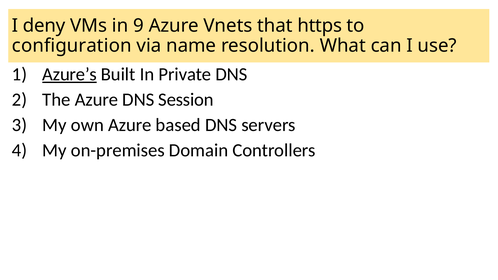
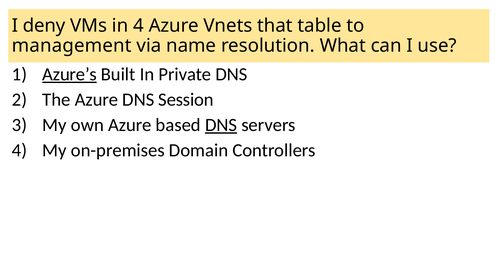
in 9: 9 -> 4
https: https -> table
configuration: configuration -> management
DNS at (221, 125) underline: none -> present
